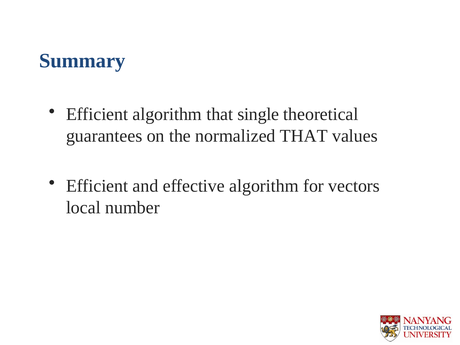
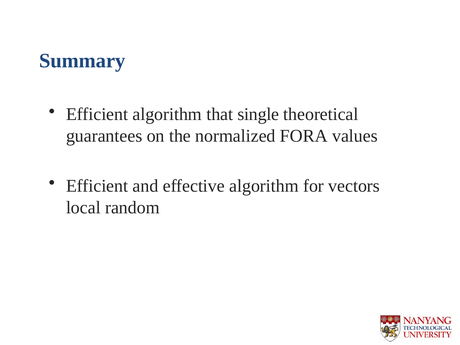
normalized THAT: THAT -> FORA
number: number -> random
